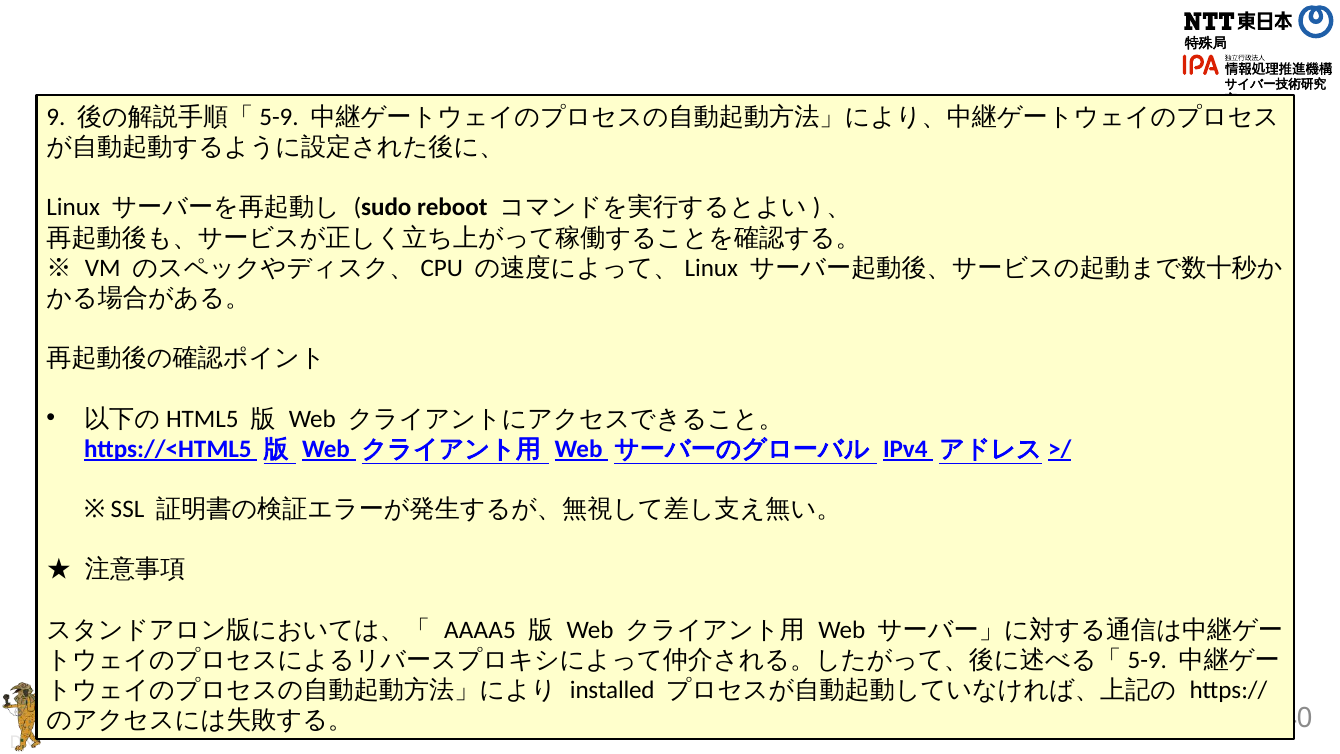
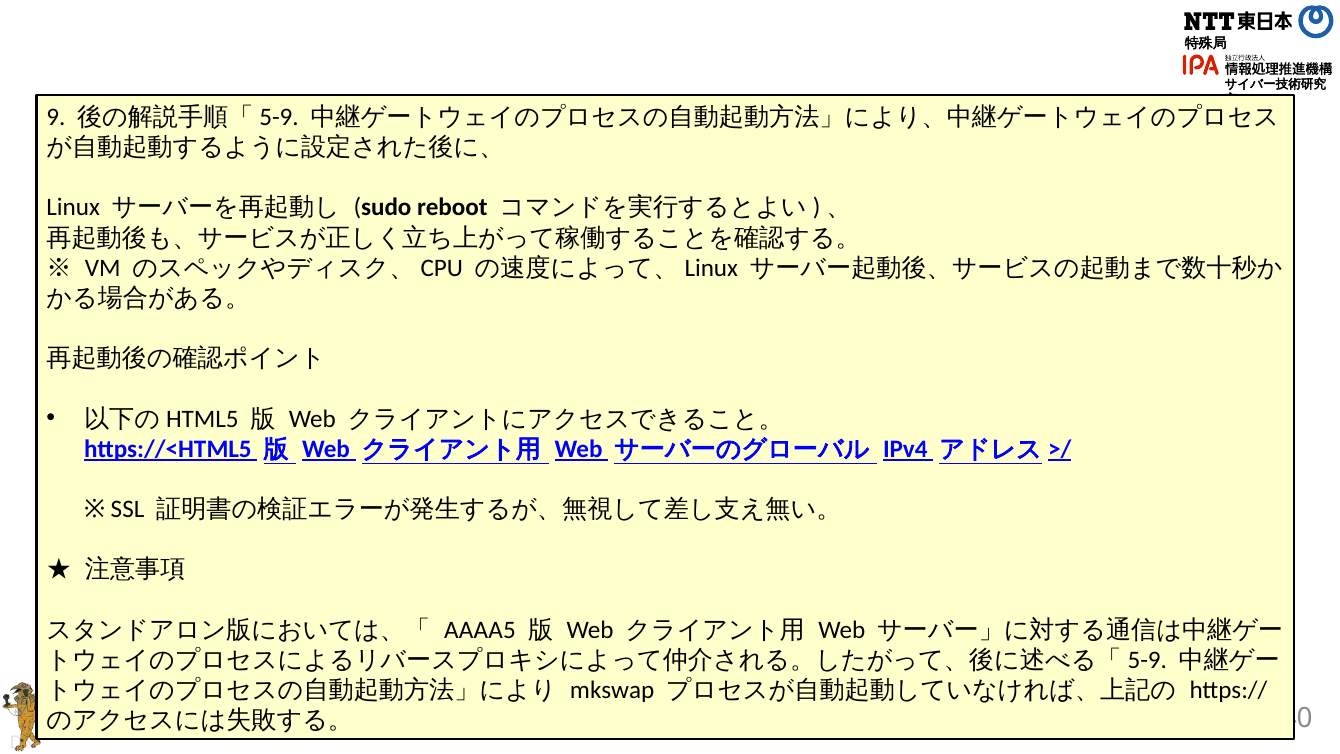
installed: installed -> mkswap
